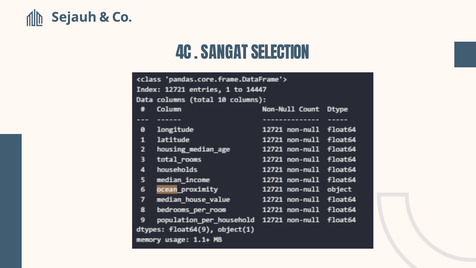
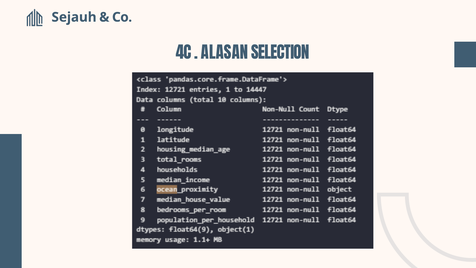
SANGAT: SANGAT -> ALASAN
